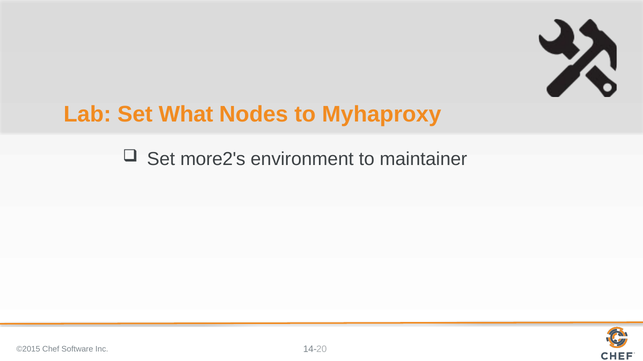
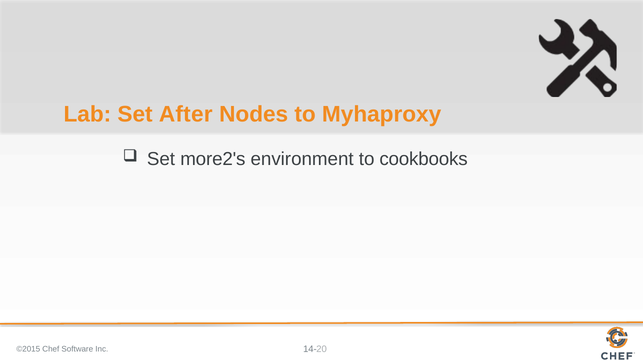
What: What -> After
maintainer: maintainer -> cookbooks
